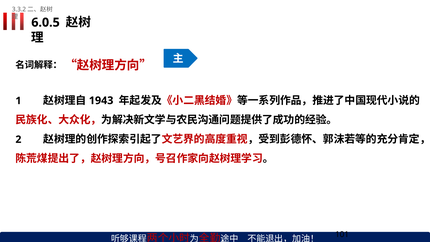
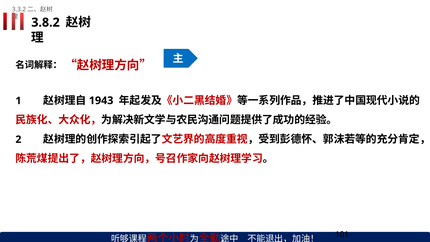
6.0.5: 6.0.5 -> 3.8.2
